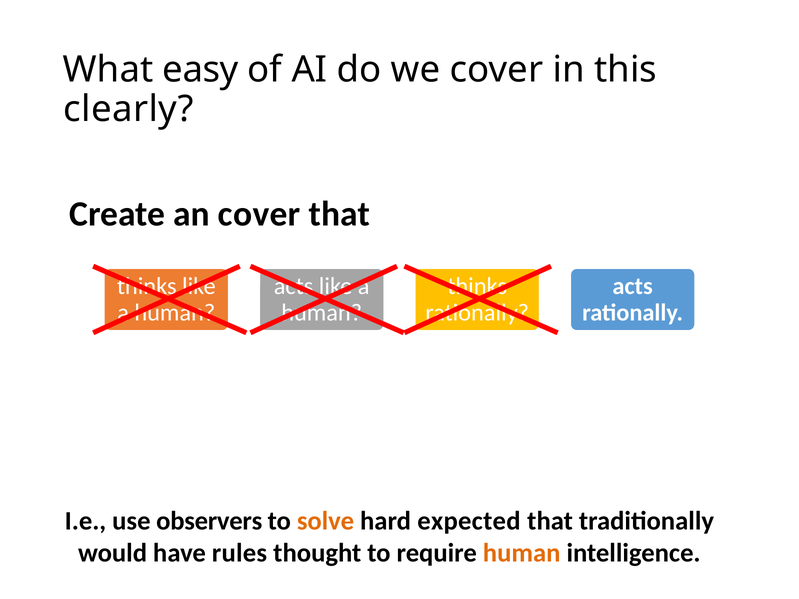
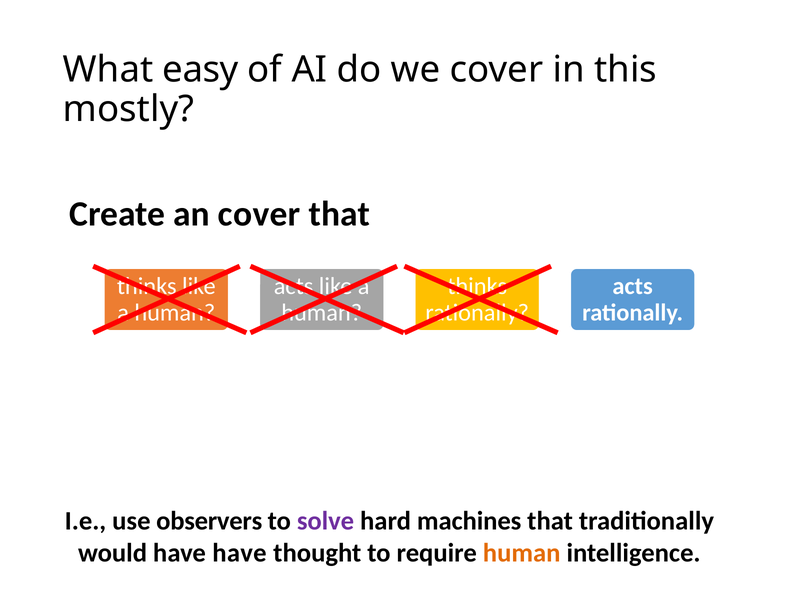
clearly: clearly -> mostly
solve colour: orange -> purple
expected: expected -> machines
have rules: rules -> have
